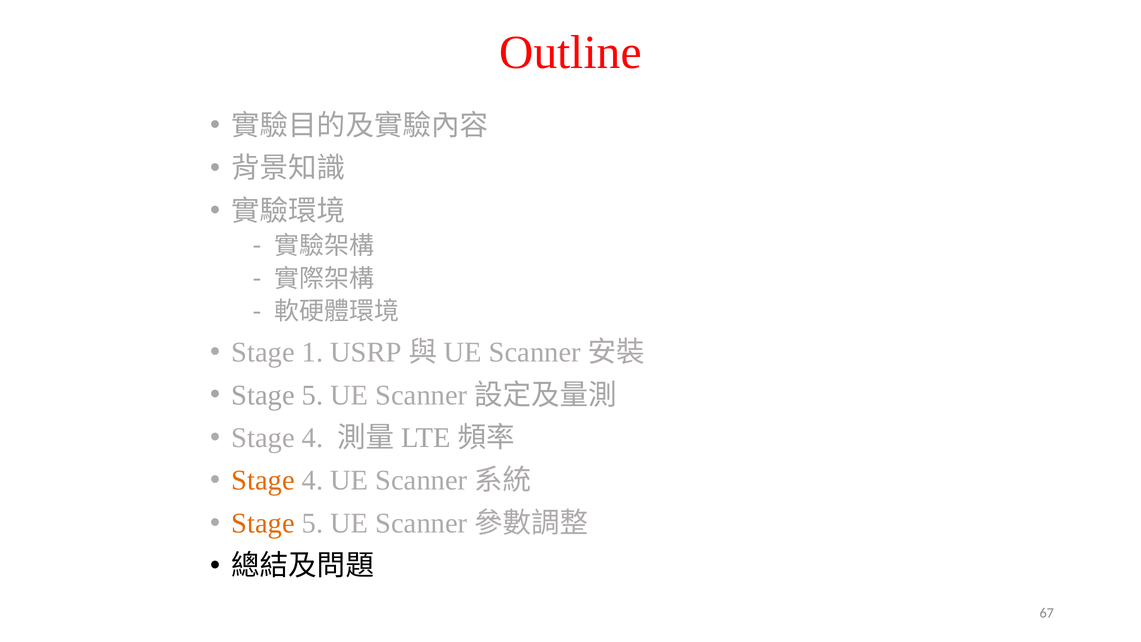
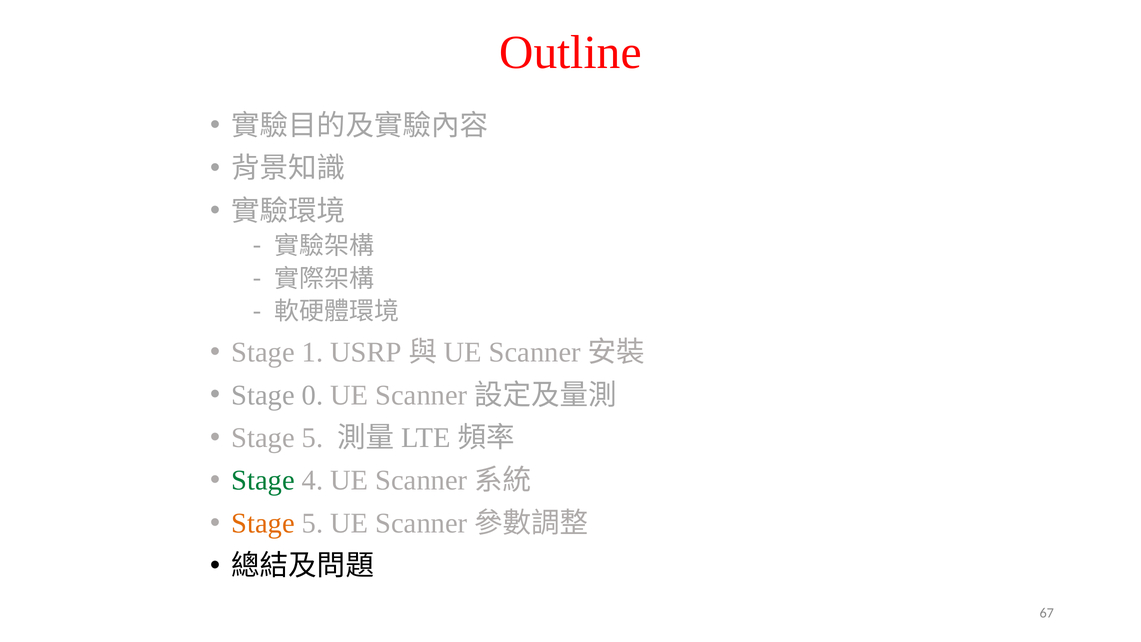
5 at (313, 395): 5 -> 0
4 at (313, 438): 4 -> 5
Stage at (263, 480) colour: orange -> green
